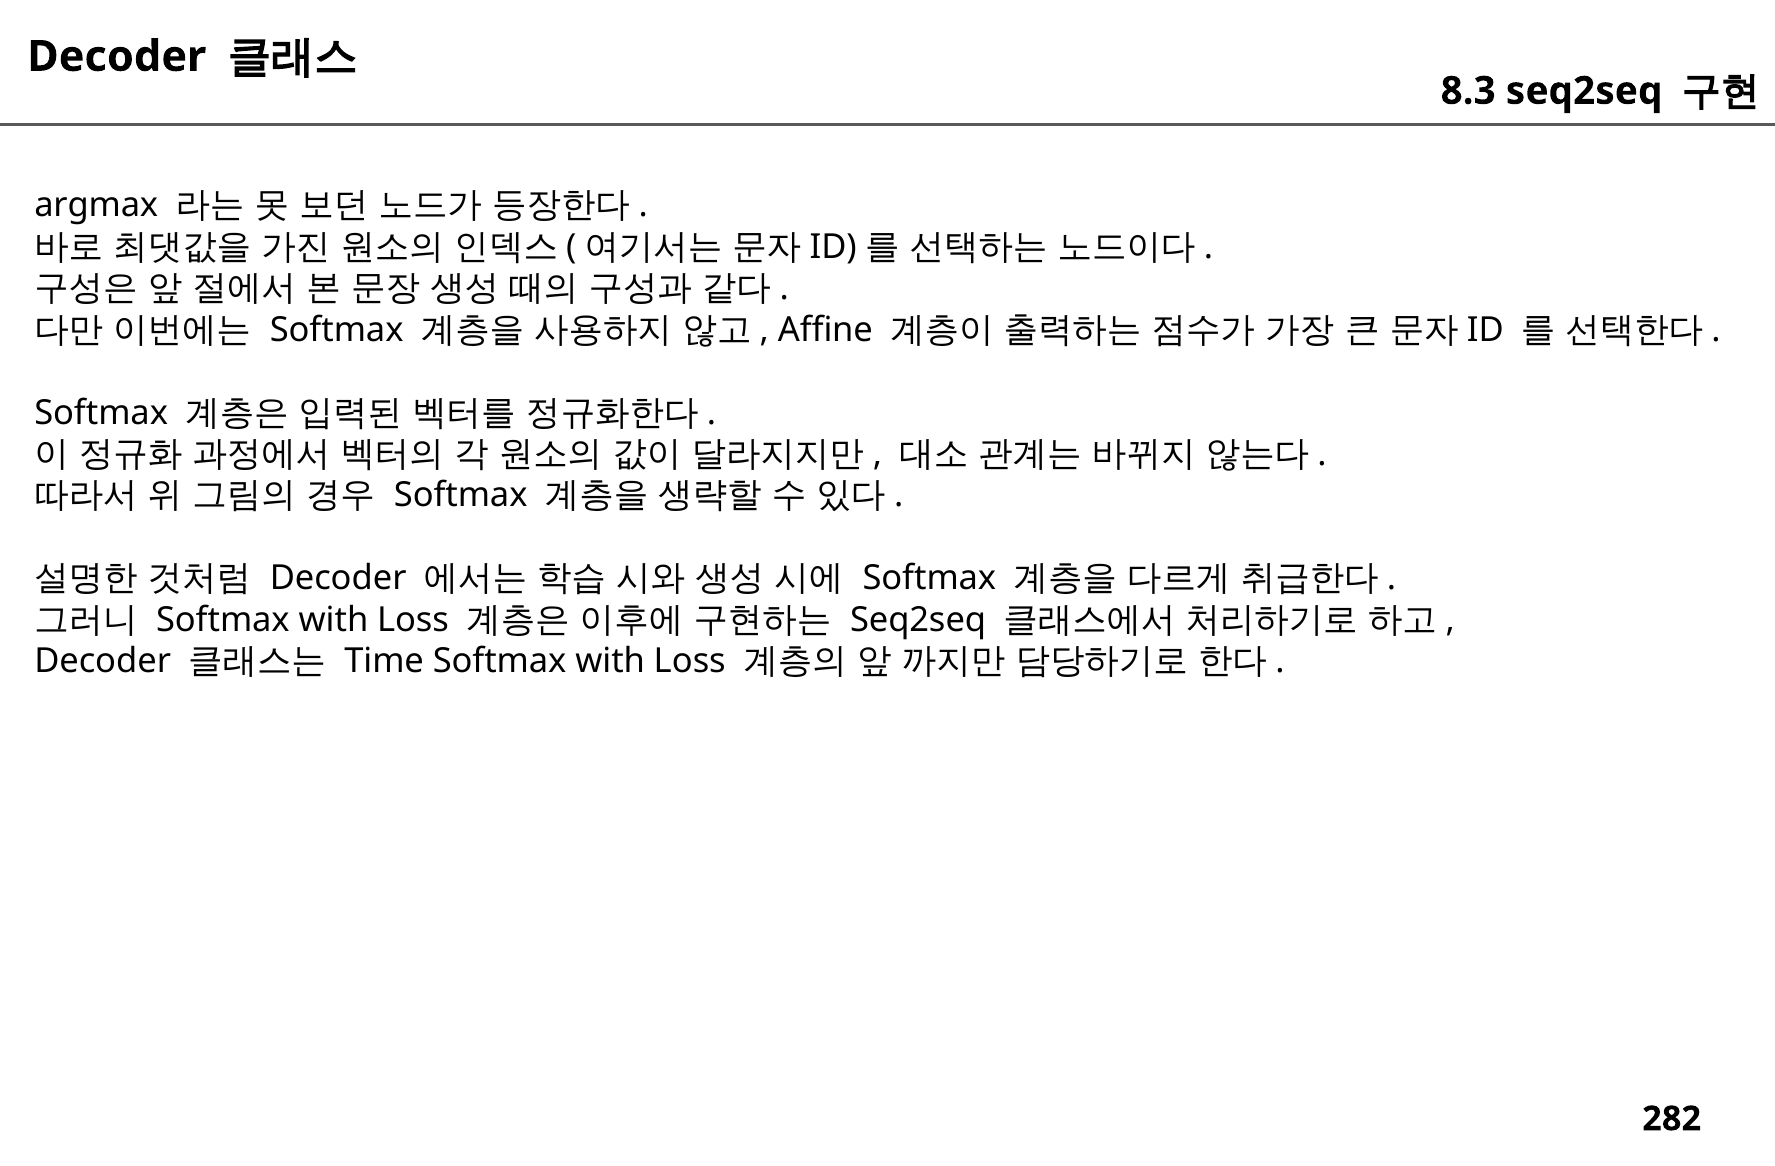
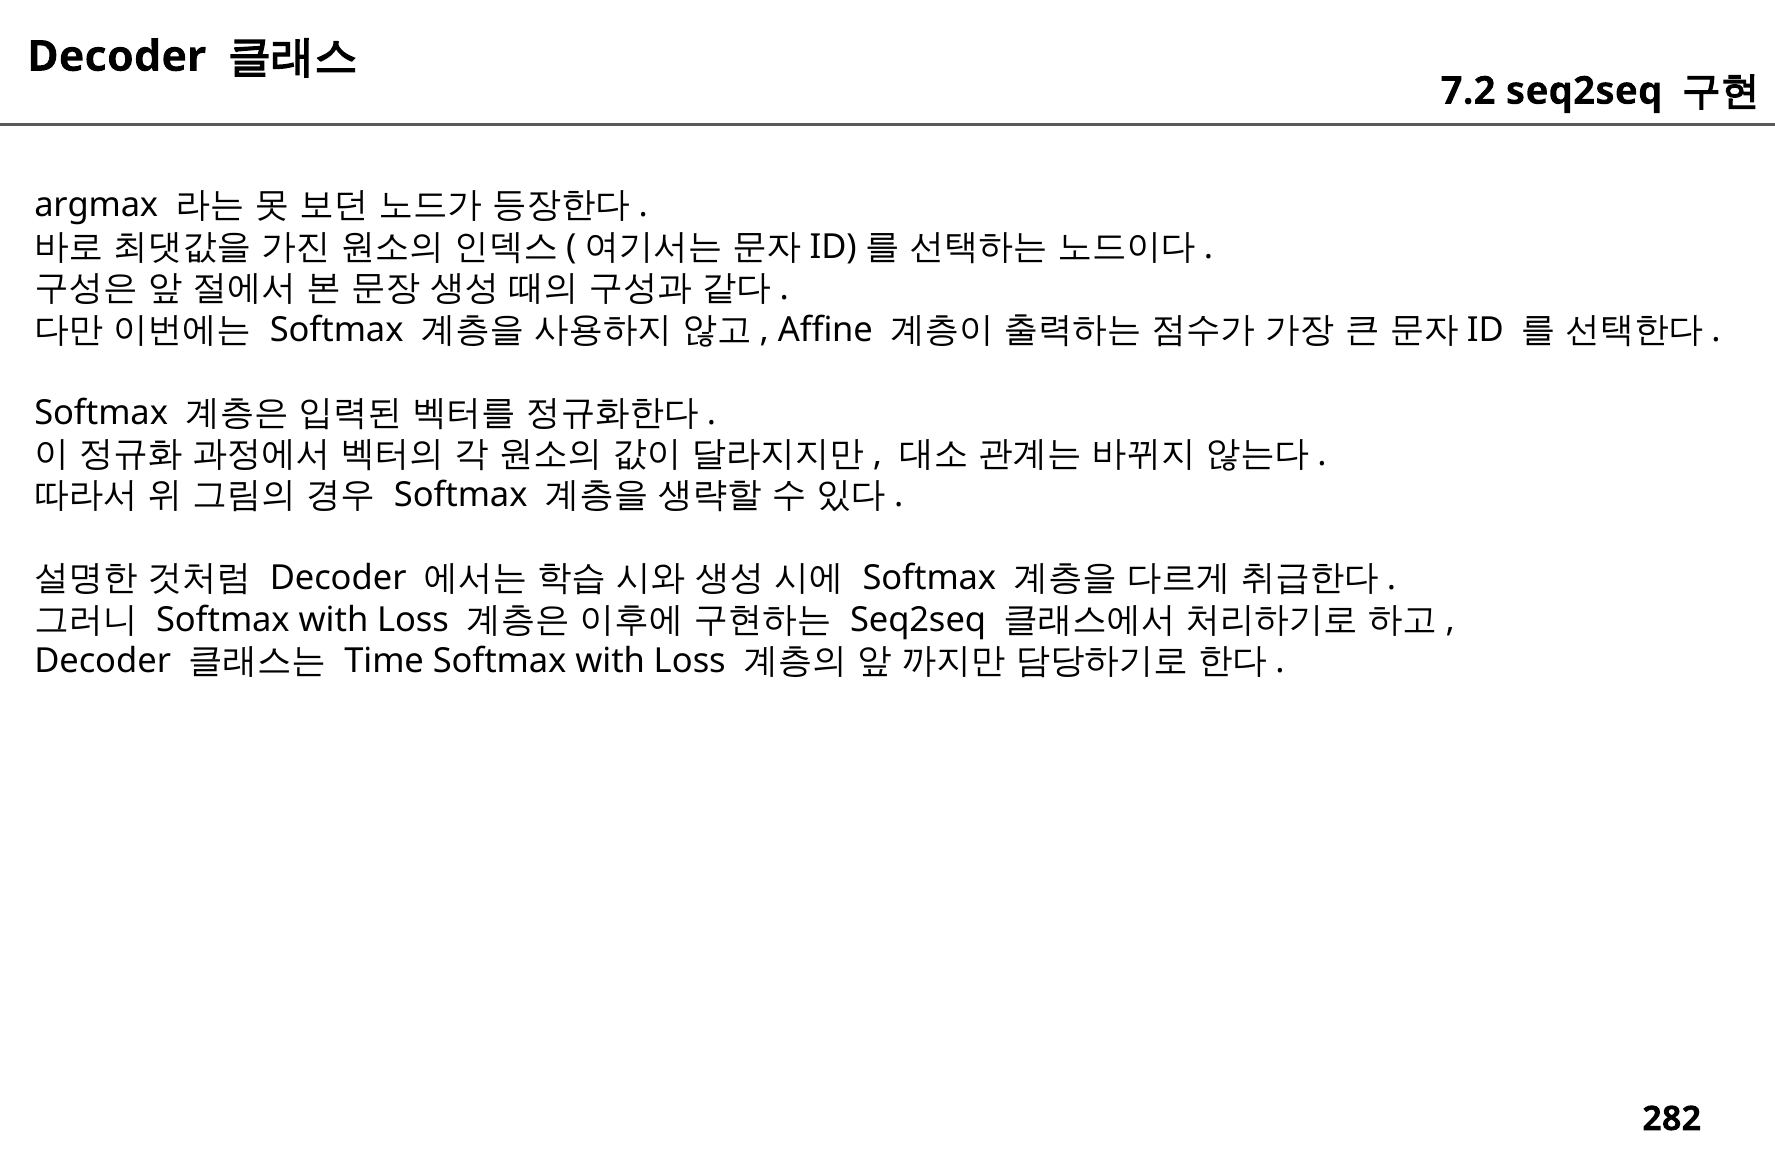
8.3: 8.3 -> 7.2
